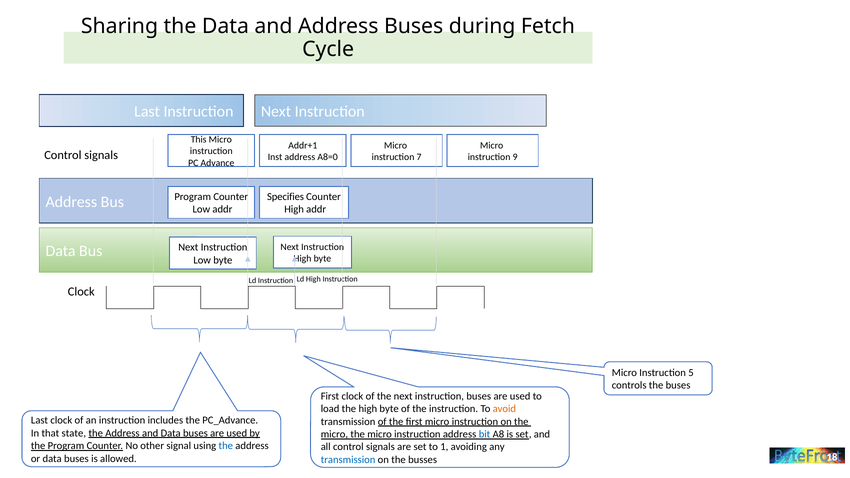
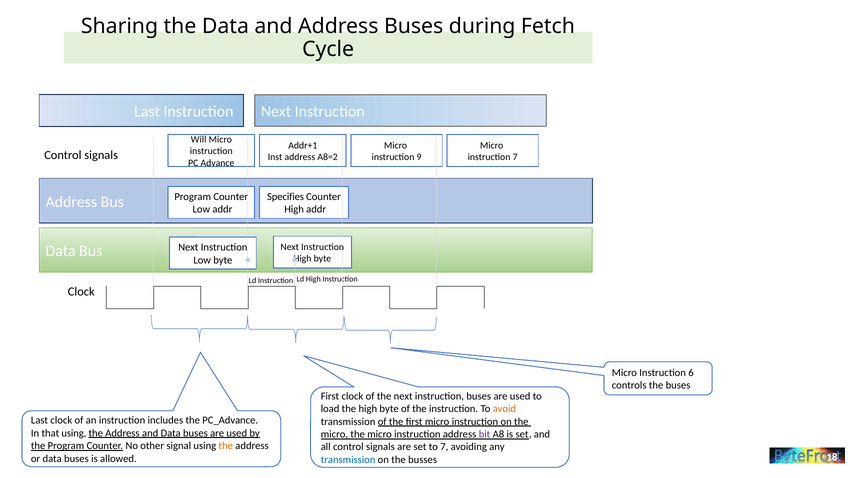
This: This -> Will
A8=0: A8=0 -> A8=2
7: 7 -> 9
instruction 9: 9 -> 7
5: 5 -> 6
that state: state -> using
bit colour: blue -> purple
the at (226, 446) colour: blue -> orange
to 1: 1 -> 7
